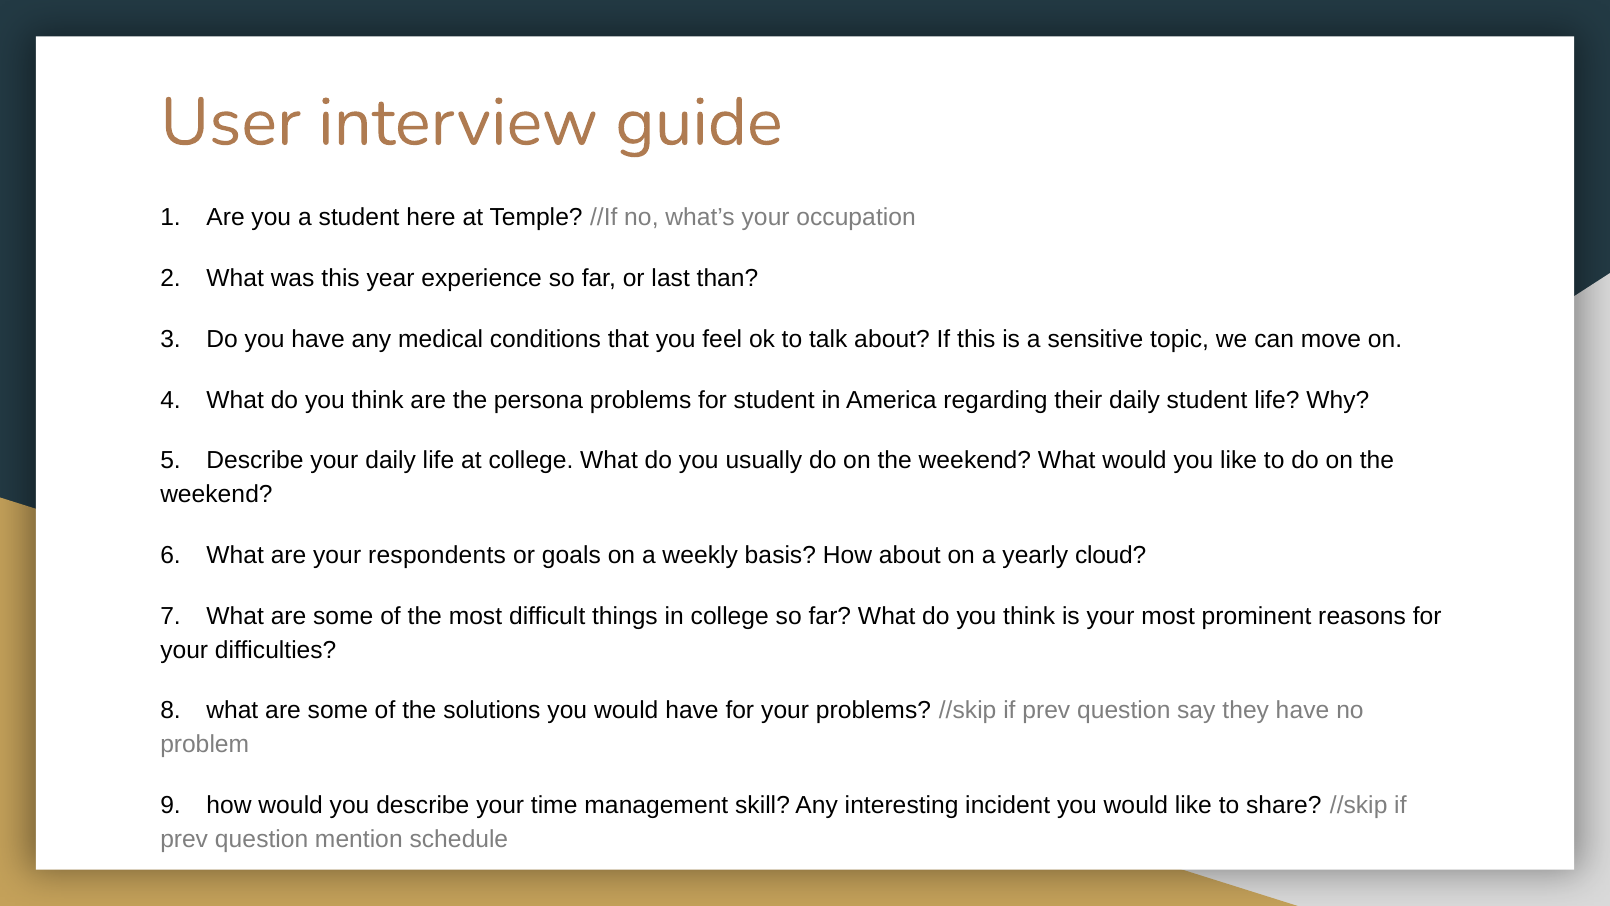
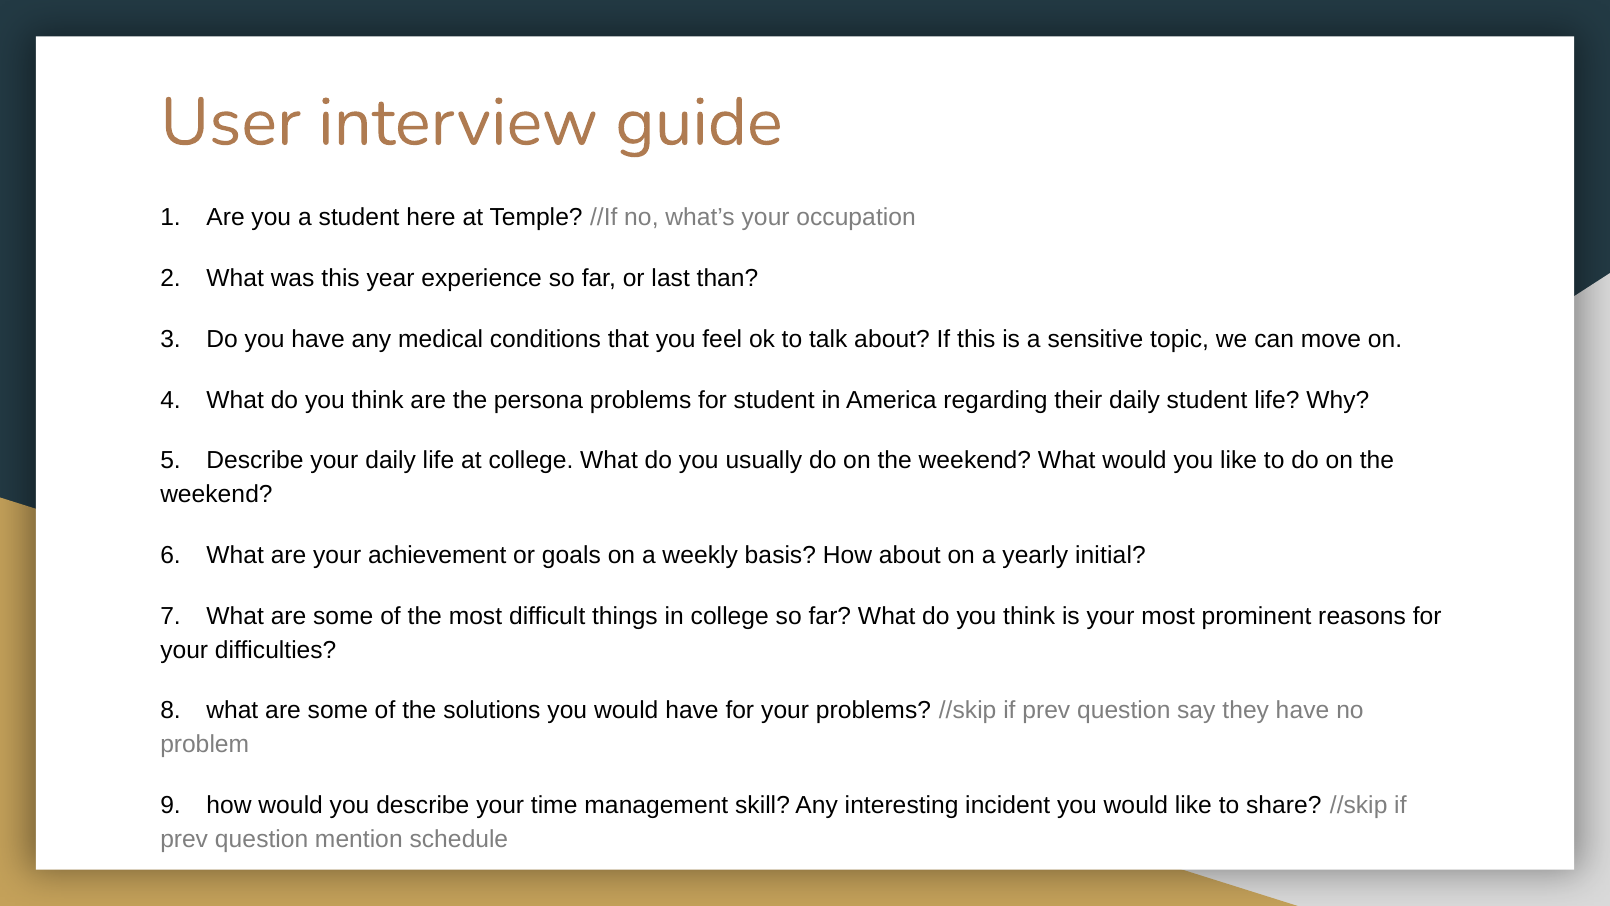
respondents: respondents -> achievement
cloud: cloud -> initial
